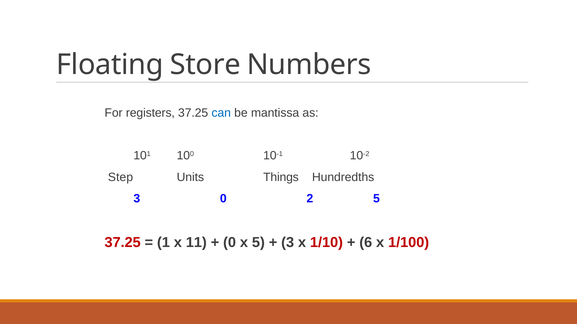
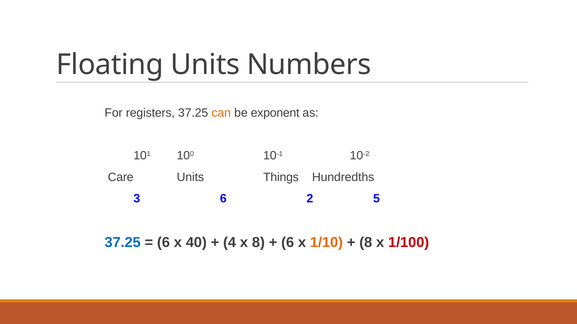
Floating Store: Store -> Units
can colour: blue -> orange
mantissa: mantissa -> exponent
Step: Step -> Care
3 0: 0 -> 6
37.25 at (123, 243) colour: red -> blue
1 at (163, 243): 1 -> 6
11: 11 -> 40
0 at (230, 243): 0 -> 4
x 5: 5 -> 8
3 at (288, 243): 3 -> 6
1/10 colour: red -> orange
6 at (366, 243): 6 -> 8
